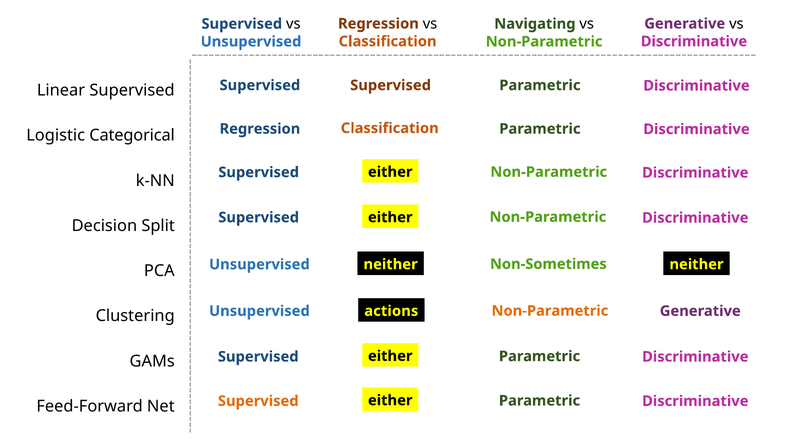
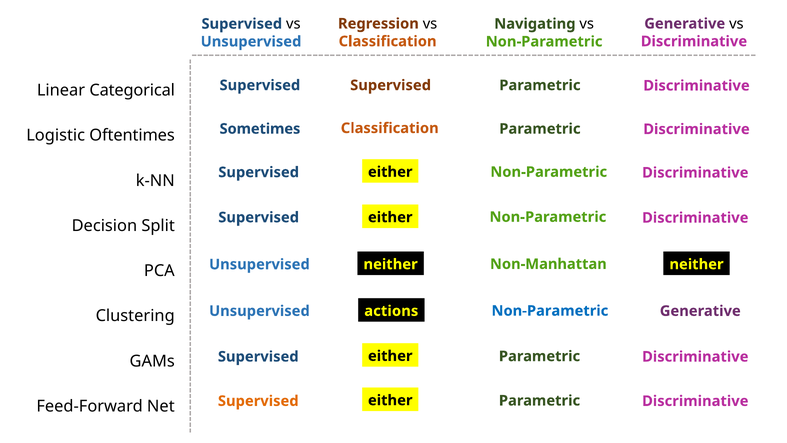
Linear Supervised: Supervised -> Categorical
Regression at (260, 129): Regression -> Sometimes
Categorical: Categorical -> Oftentimes
Non-Sometimes: Non-Sometimes -> Non-Manhattan
Non-Parametric at (550, 311) colour: orange -> blue
